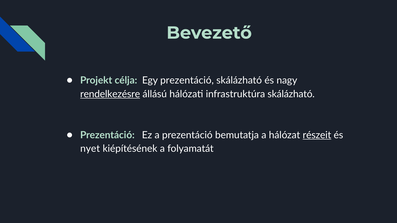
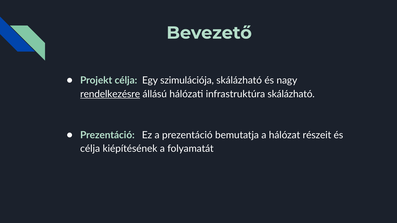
Egy prezentáció: prezentáció -> szimulációja
részeit underline: present -> none
nyet at (90, 149): nyet -> célja
